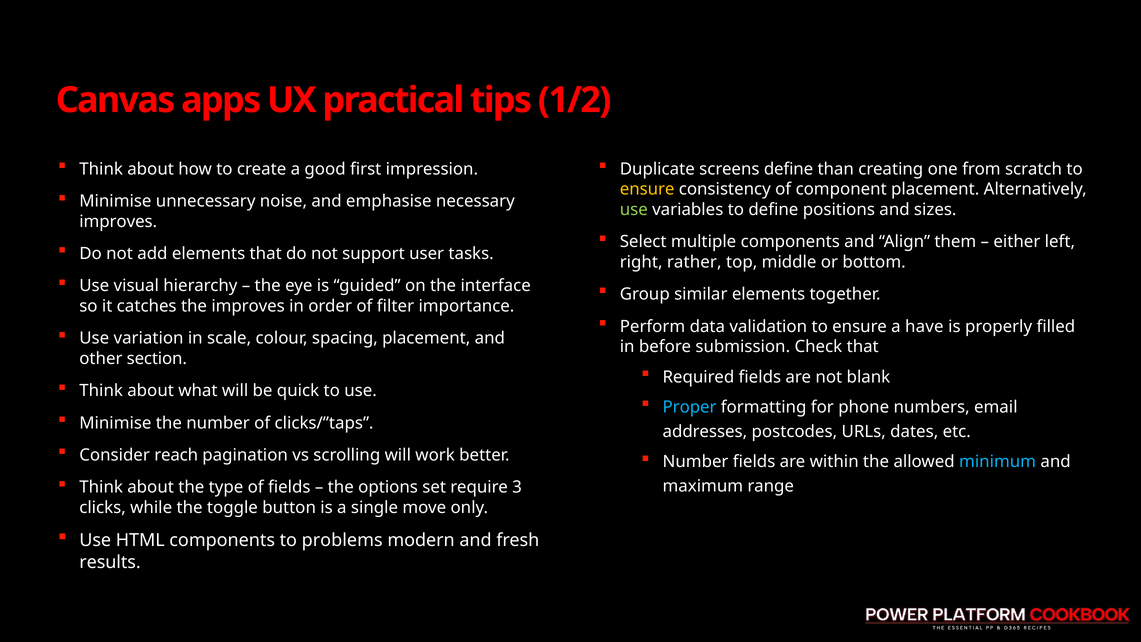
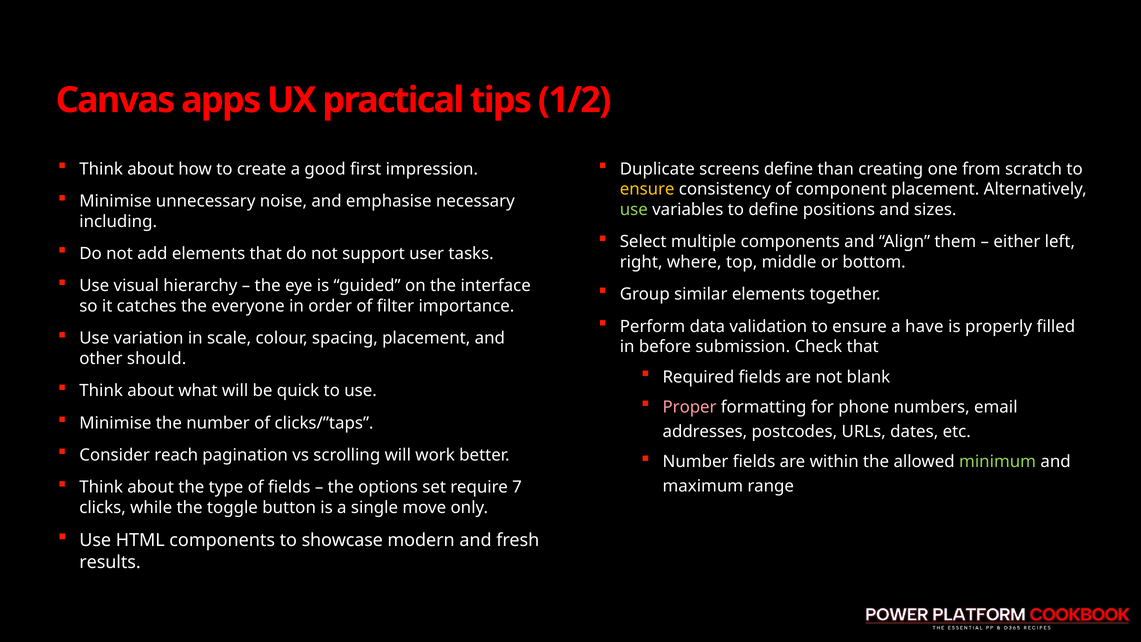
improves at (118, 222): improves -> including
rather: rather -> where
the improves: improves -> everyone
section: section -> should
Proper colour: light blue -> pink
minimum colour: light blue -> light green
3: 3 -> 7
problems: problems -> showcase
